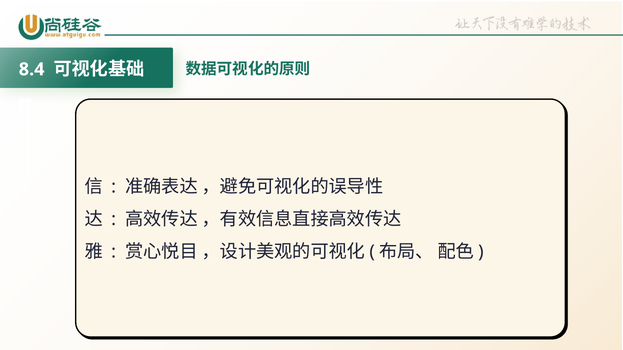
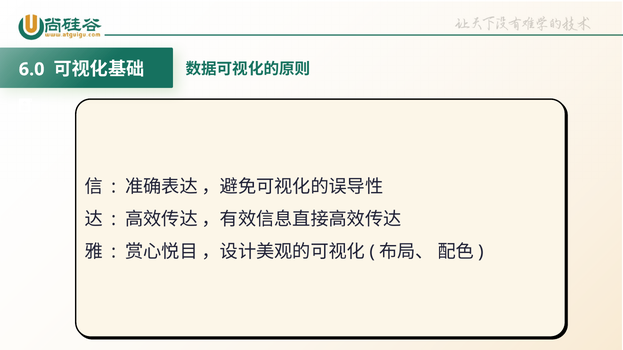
8.4: 8.4 -> 6.0
